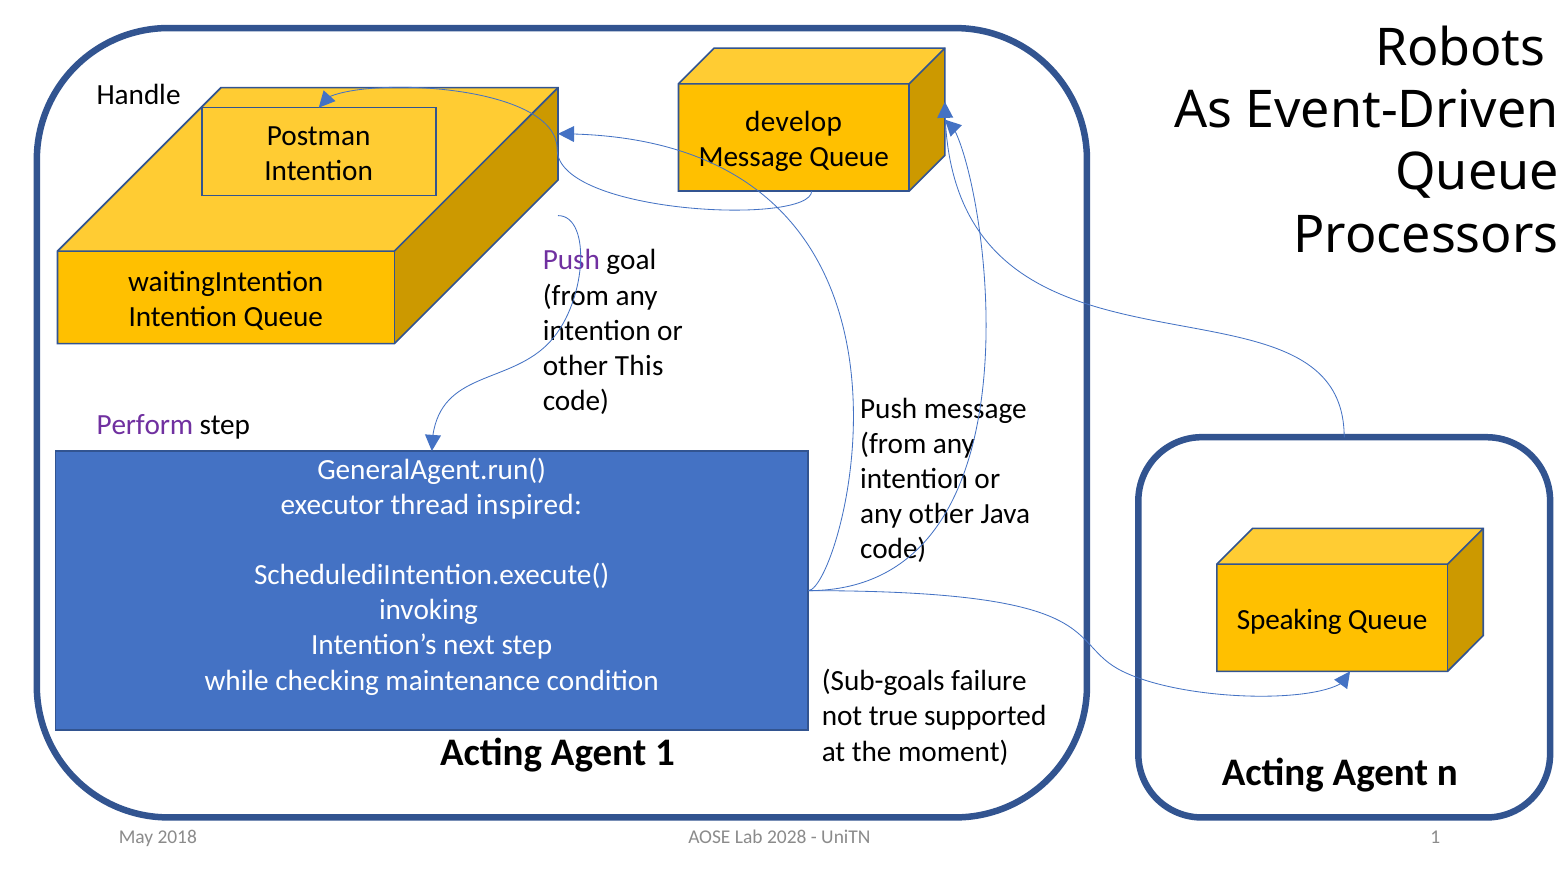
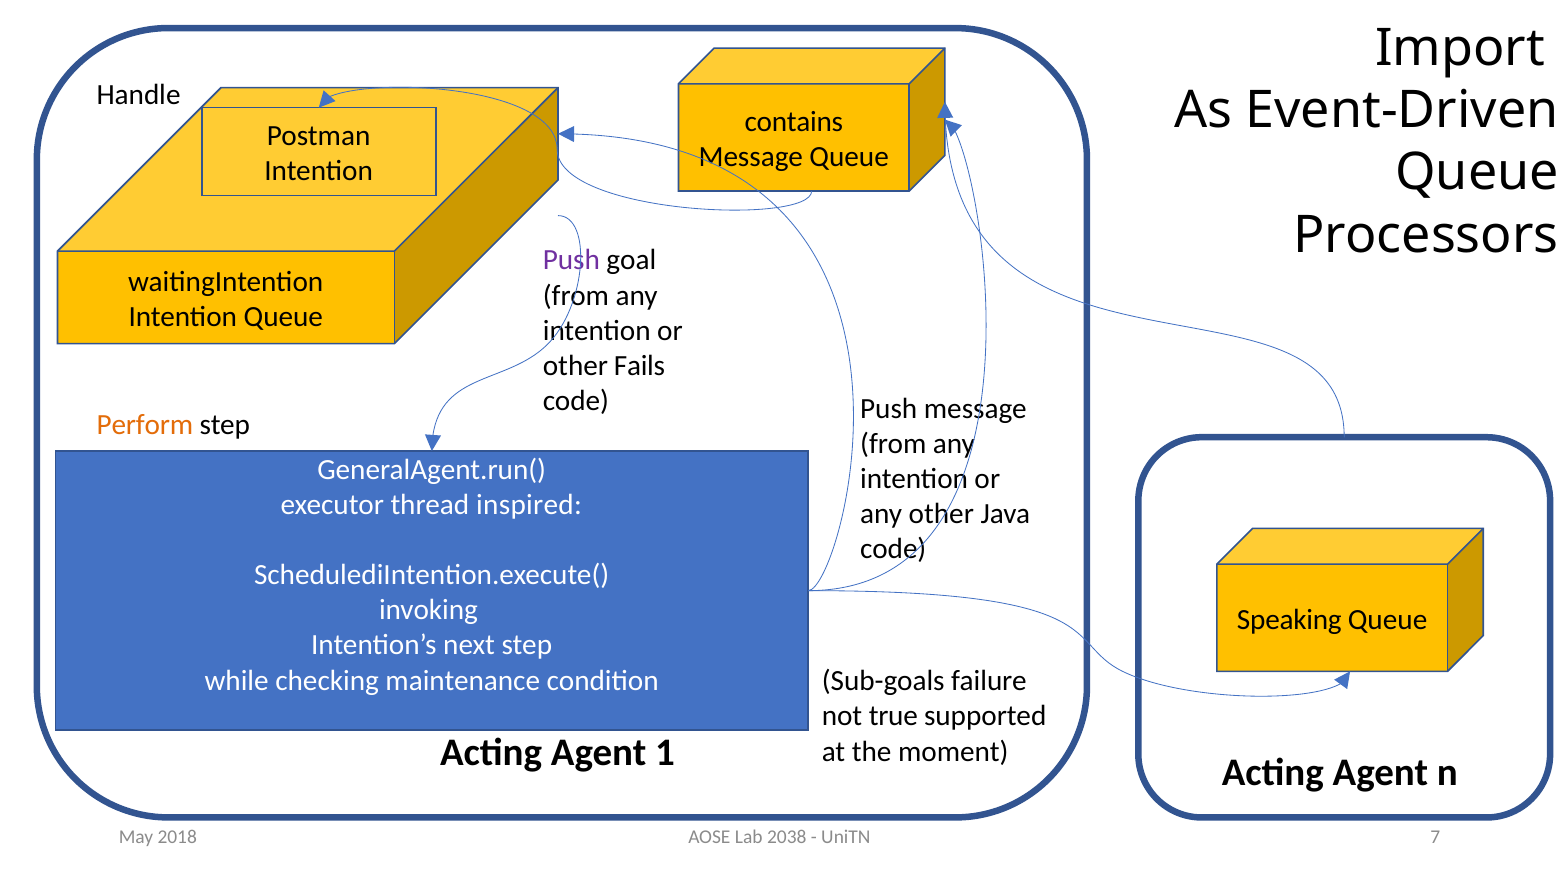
Robots: Robots -> Import
develop: develop -> contains
This: This -> Fails
Perform colour: purple -> orange
2028: 2028 -> 2038
UniTN 1: 1 -> 7
